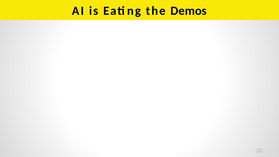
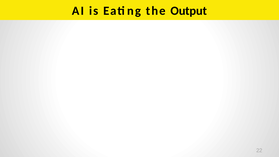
Demos: Demos -> Output
